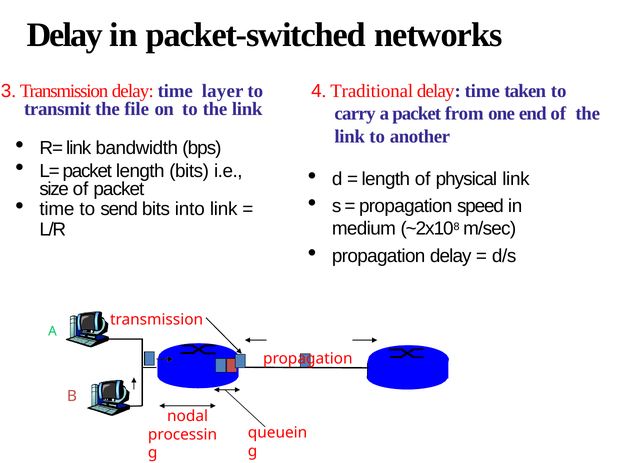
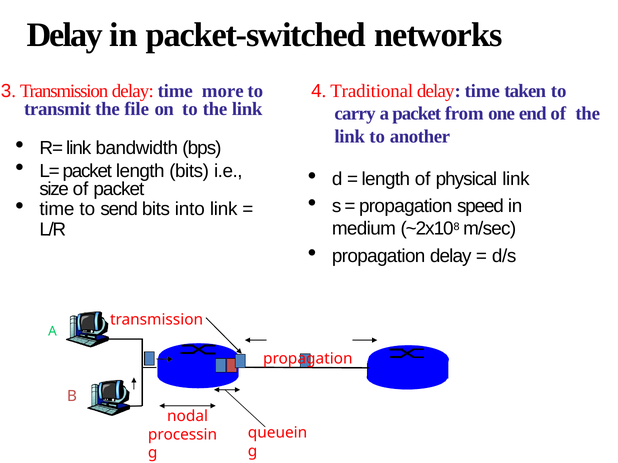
layer: layer -> more
